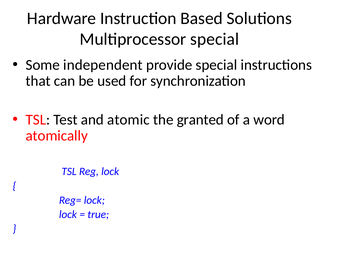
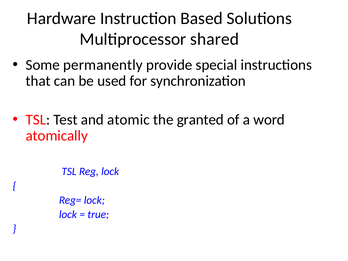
Multiprocessor special: special -> shared
independent: independent -> permanently
